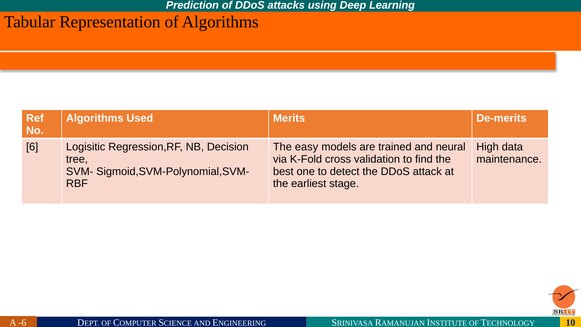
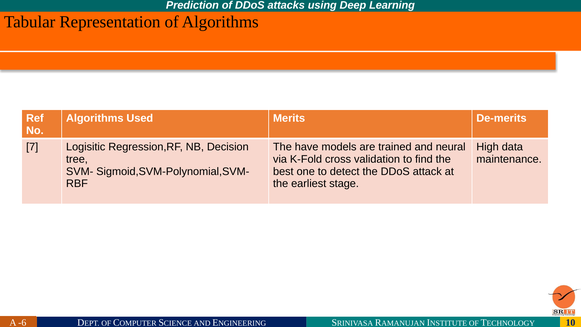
6 at (32, 147): 6 -> 7
easy: easy -> have
